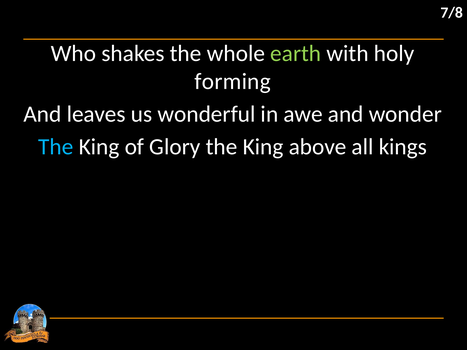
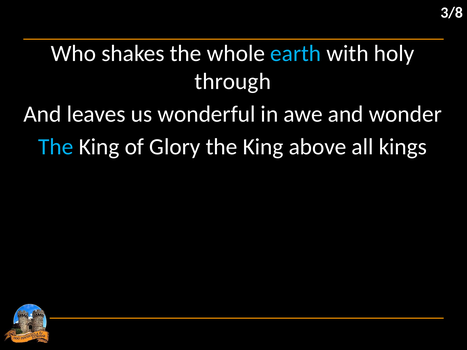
7/8: 7/8 -> 3/8
earth colour: light green -> light blue
forming: forming -> through
